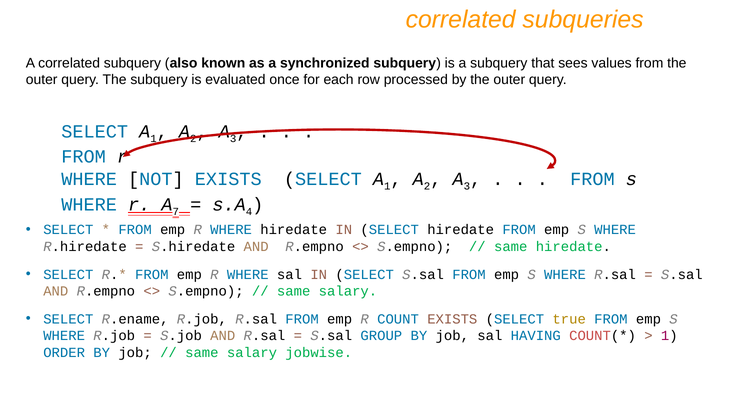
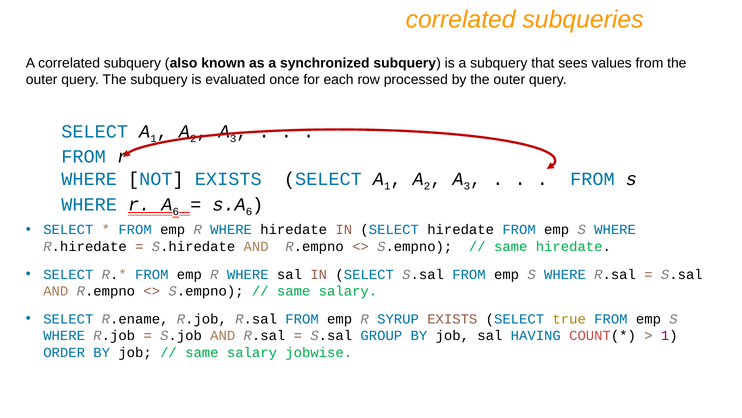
A 7: 7 -> 6
4 at (249, 211): 4 -> 6
COUNT: COUNT -> SYRUP
